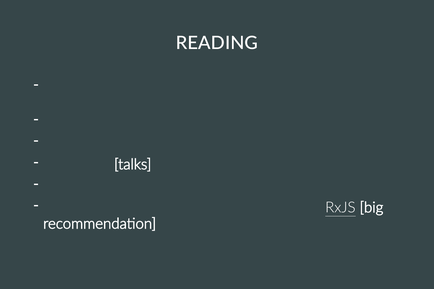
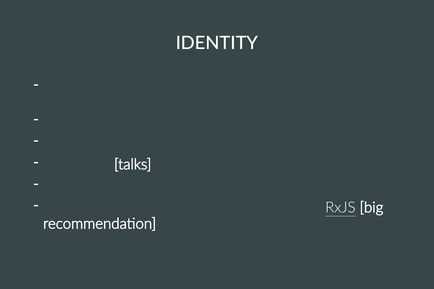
READING: READING -> IDENTITY
